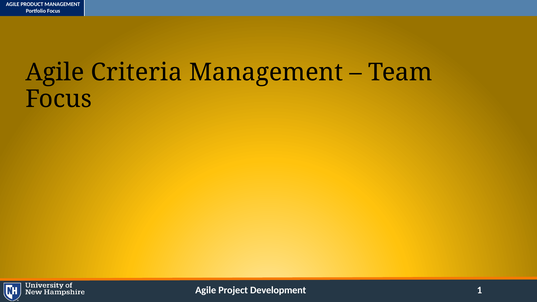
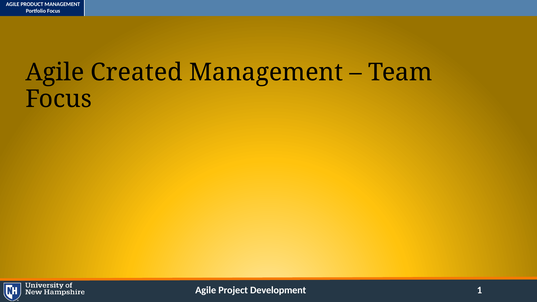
Criteria: Criteria -> Created
